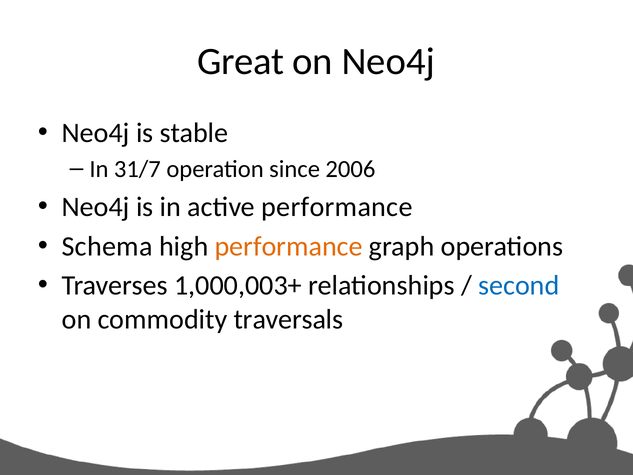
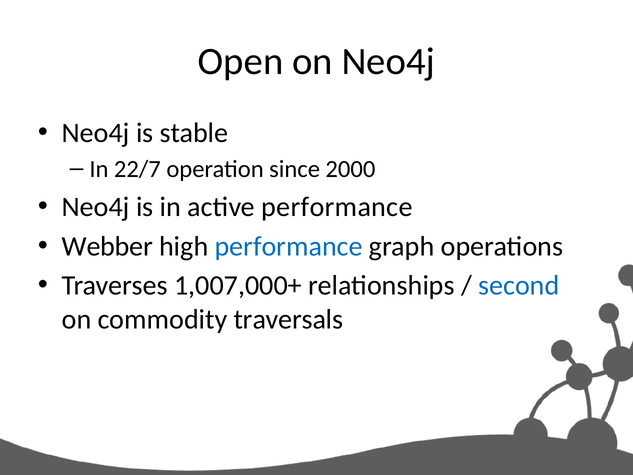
Great: Great -> Open
31/7: 31/7 -> 22/7
2006: 2006 -> 2000
Schema: Schema -> Webber
performance at (289, 246) colour: orange -> blue
1,000,003+: 1,000,003+ -> 1,007,000+
